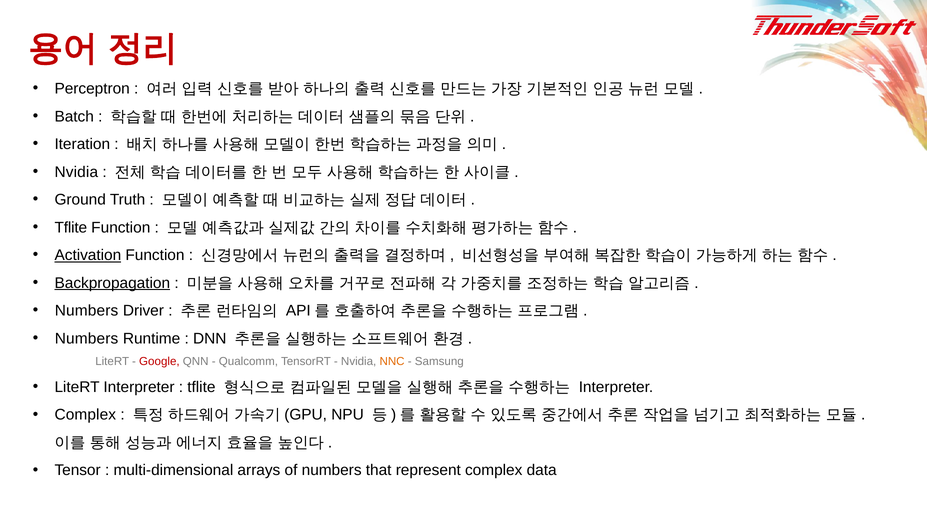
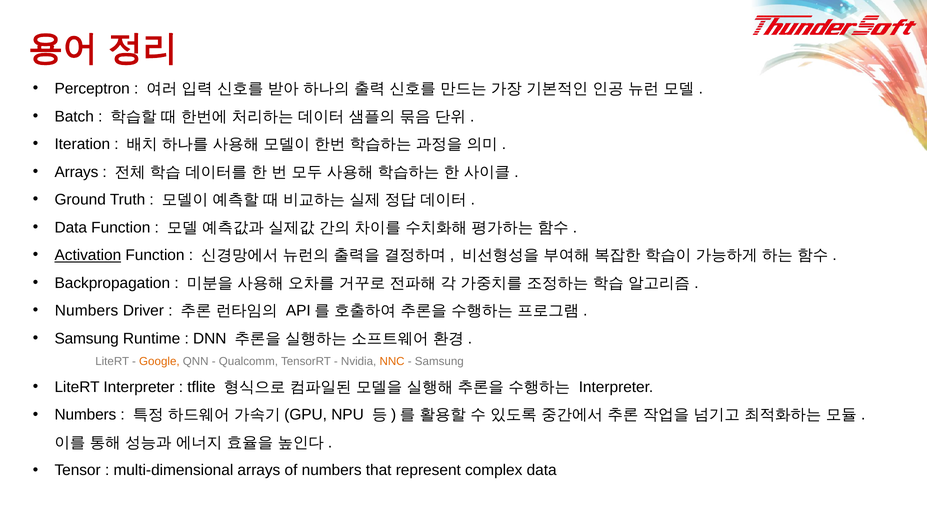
Nvidia at (76, 172): Nvidia -> Arrays
Tflite at (71, 228): Tflite -> Data
Backpropagation underline: present -> none
Numbers at (87, 339): Numbers -> Samsung
Google colour: red -> orange
Complex at (85, 415): Complex -> Numbers
